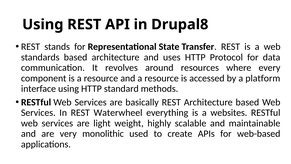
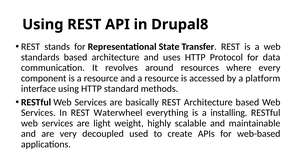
websites: websites -> installing
monolithic: monolithic -> decoupled
